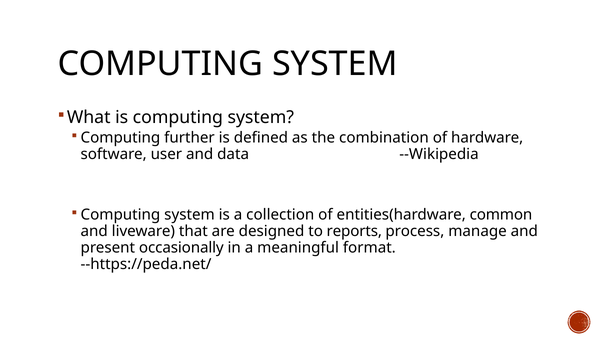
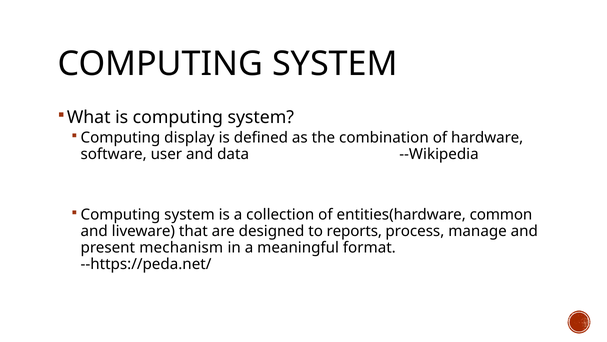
further: further -> display
occasionally: occasionally -> mechanism
